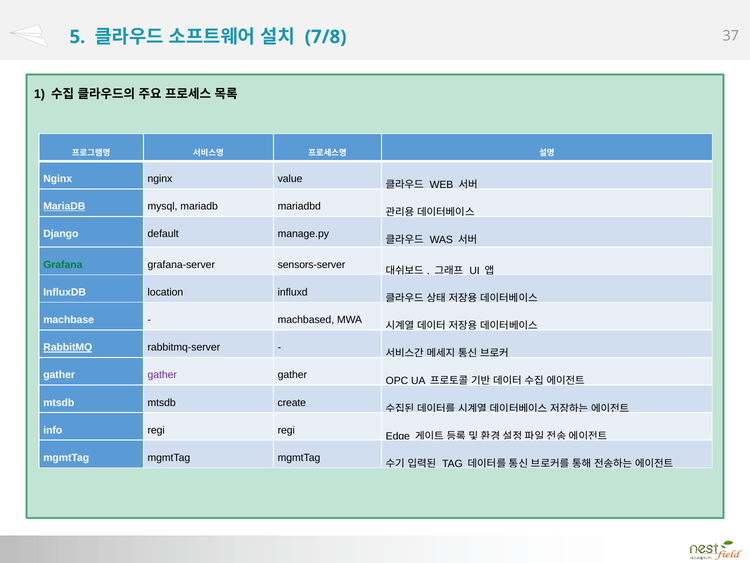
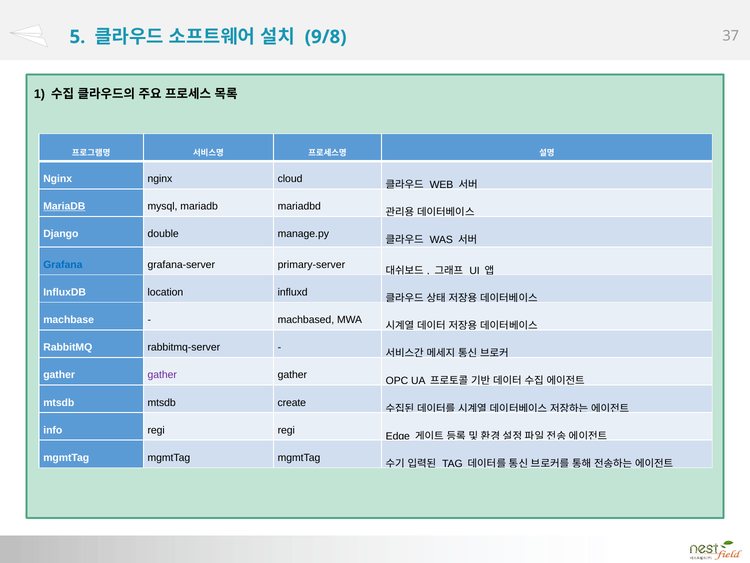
7/8: 7/8 -> 9/8
value: value -> cloud
default: default -> double
Grafana colour: green -> blue
sensors-server: sensors-server -> primary-server
RabbitMQ underline: present -> none
